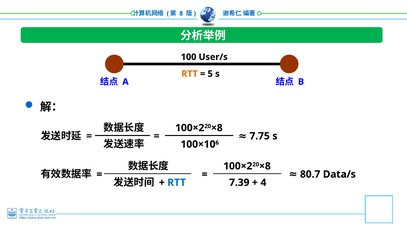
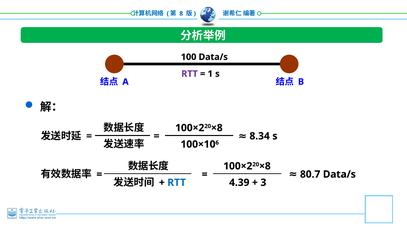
100 User/s: User/s -> Data/s
RTT at (190, 74) colour: orange -> purple
5: 5 -> 1
7.75: 7.75 -> 8.34
7.39: 7.39 -> 4.39
4: 4 -> 3
